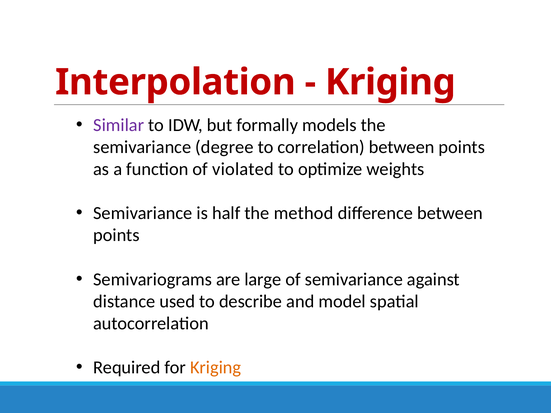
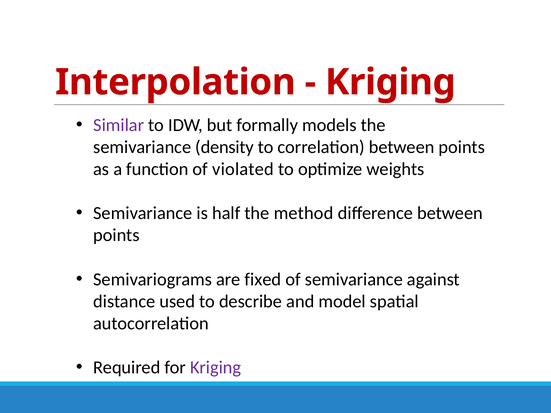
degree: degree -> density
large: large -> fixed
Kriging at (216, 368) colour: orange -> purple
